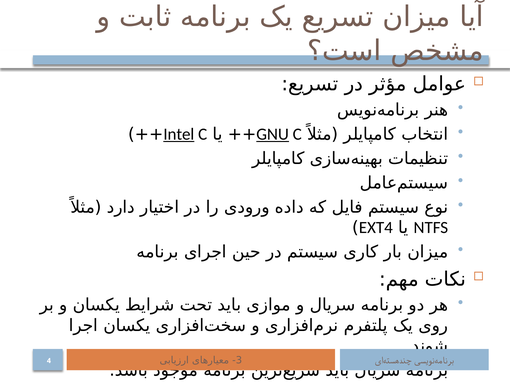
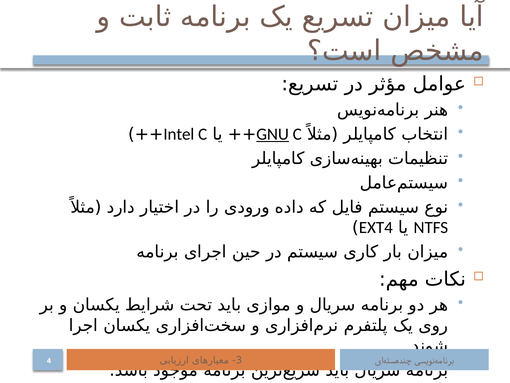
Intel underline: present -> none
